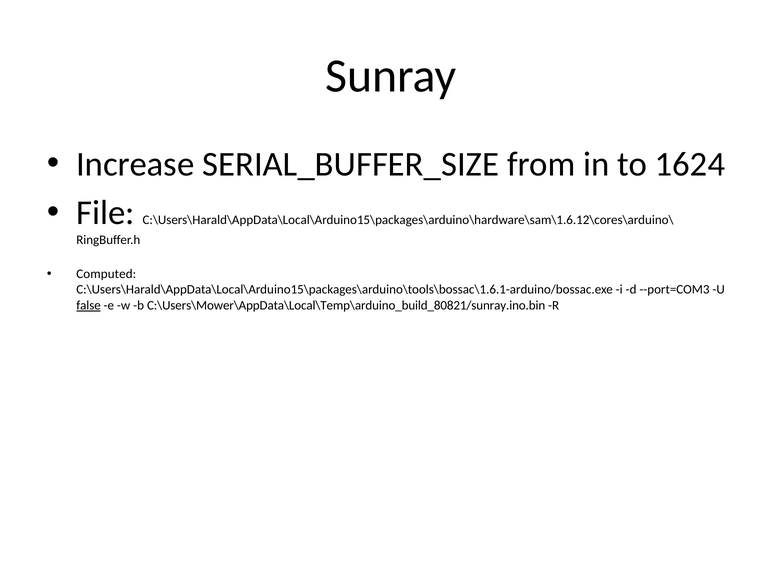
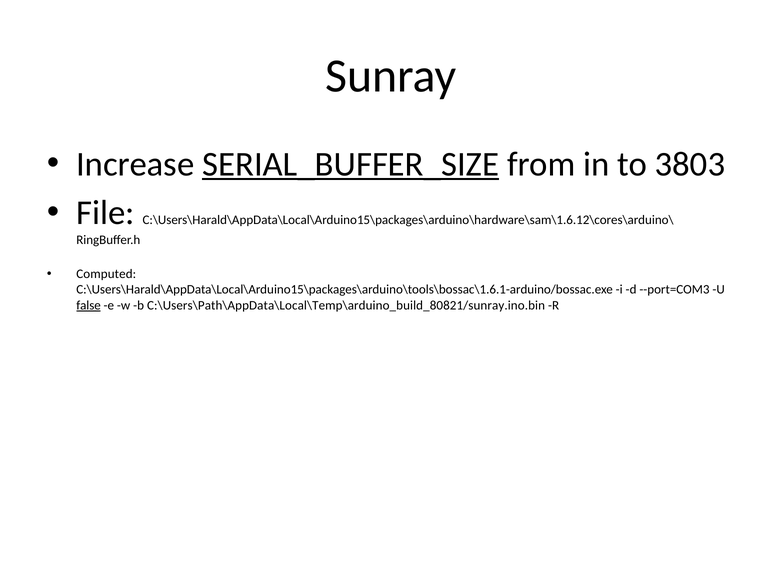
SERIAL_BUFFER_SIZE underline: none -> present
1624: 1624 -> 3803
C:\Users\Mower\AppData\Local\Temp\arduino_build_80821/sunray.ino.bin: C:\Users\Mower\AppData\Local\Temp\arduino_build_80821/sunray.ino.bin -> C:\Users\Path\AppData\Local\Temp\arduino_build_80821/sunray.ino.bin
